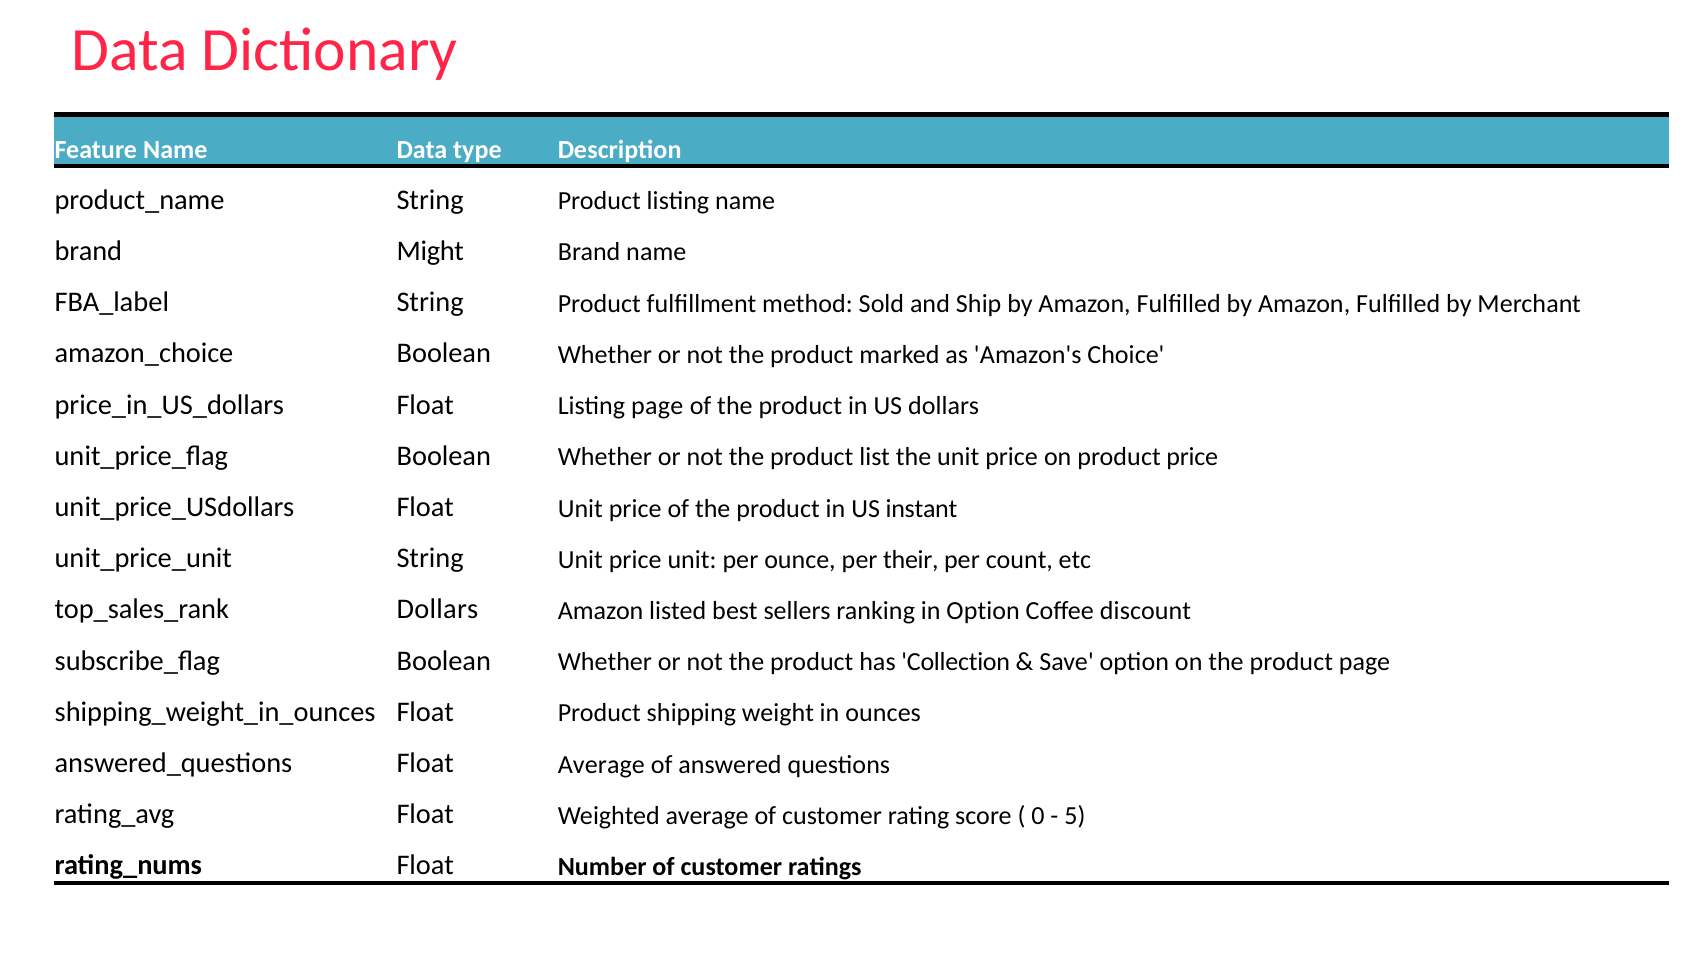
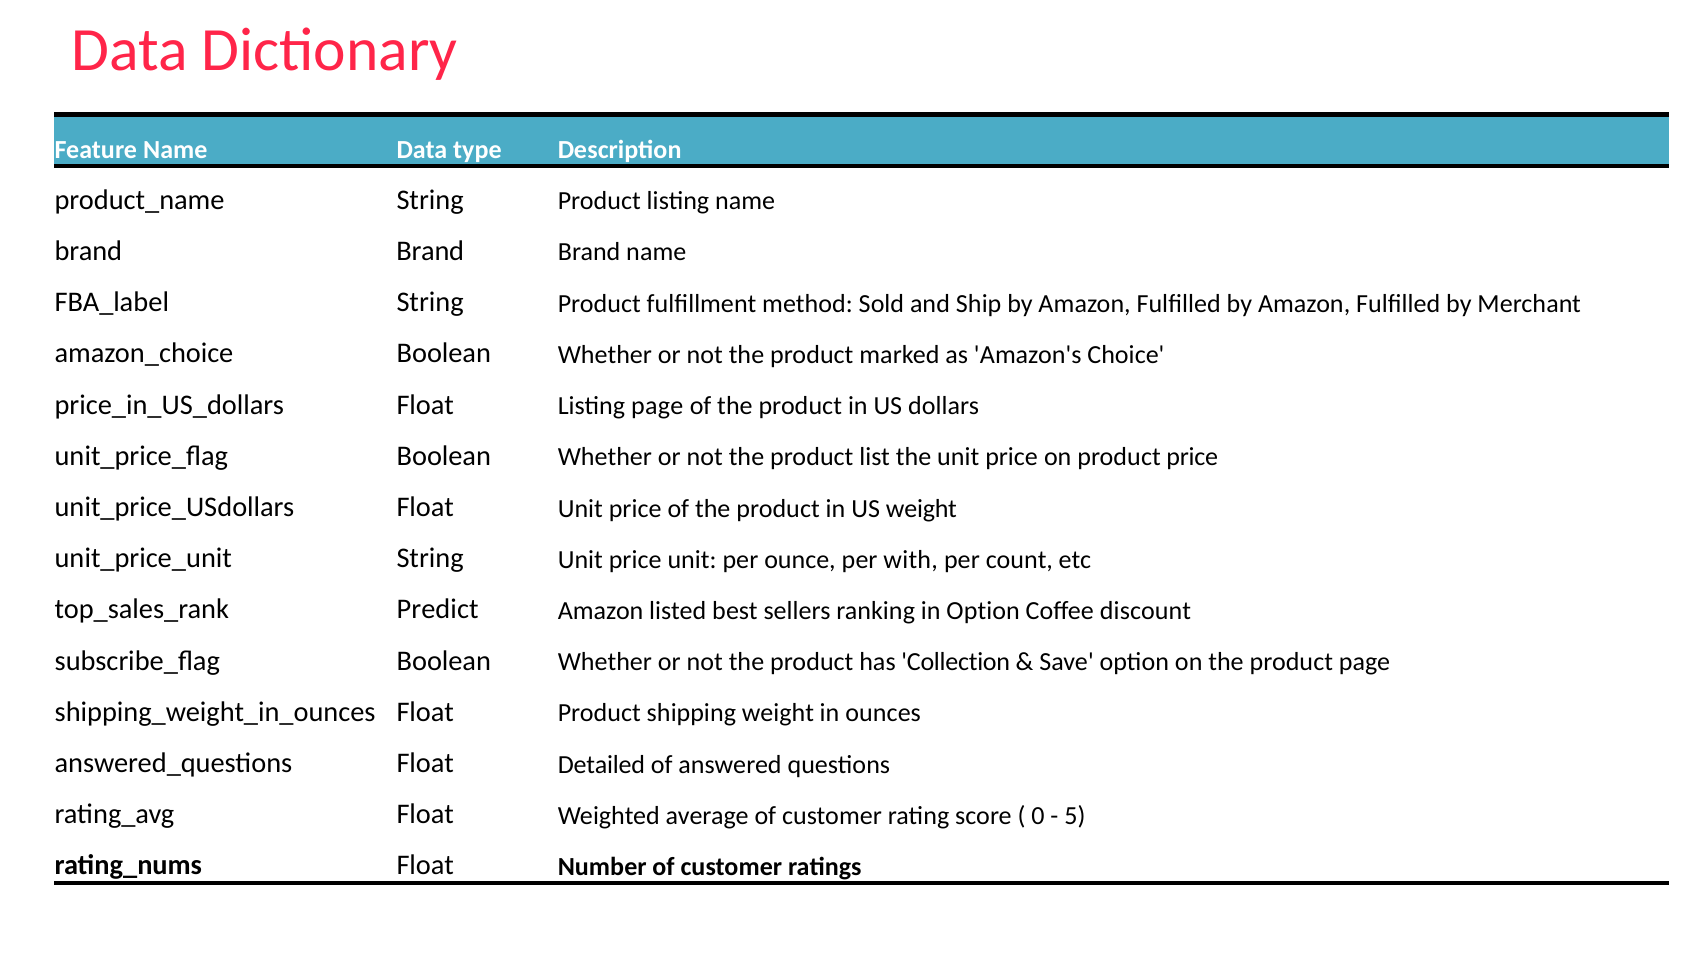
Might at (430, 251): Might -> Brand
US instant: instant -> weight
their: their -> with
Dollars at (437, 610): Dollars -> Predict
Float Average: Average -> Detailed
